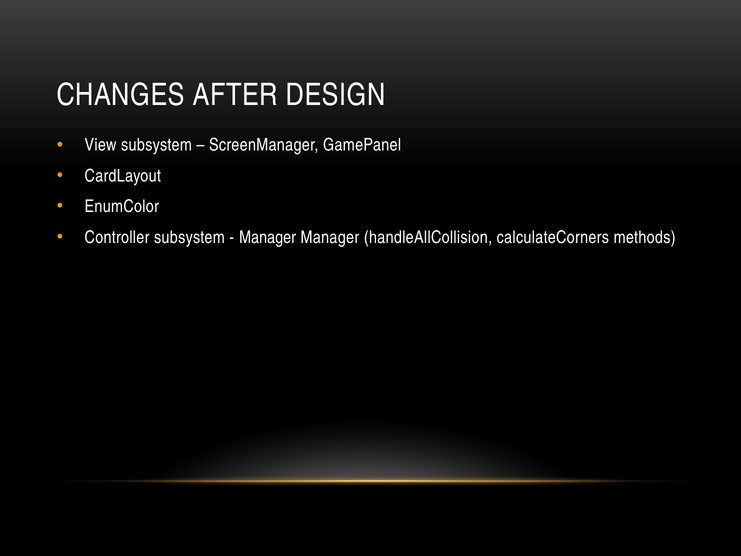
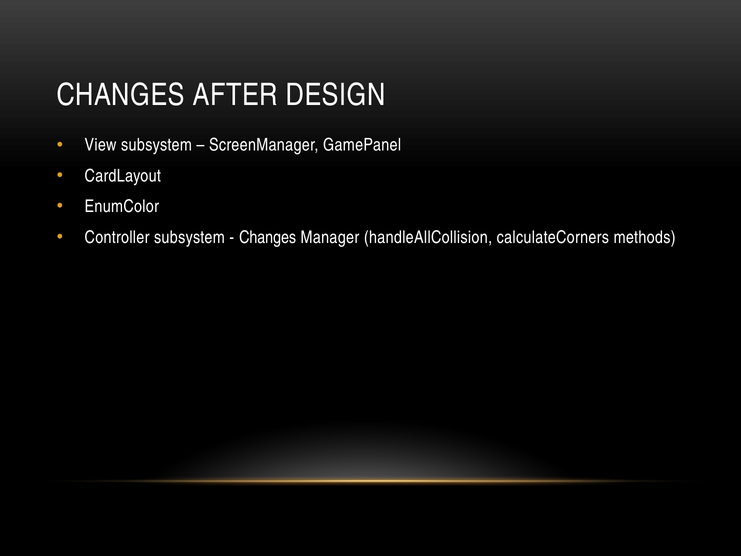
Manager at (268, 237): Manager -> Changes
